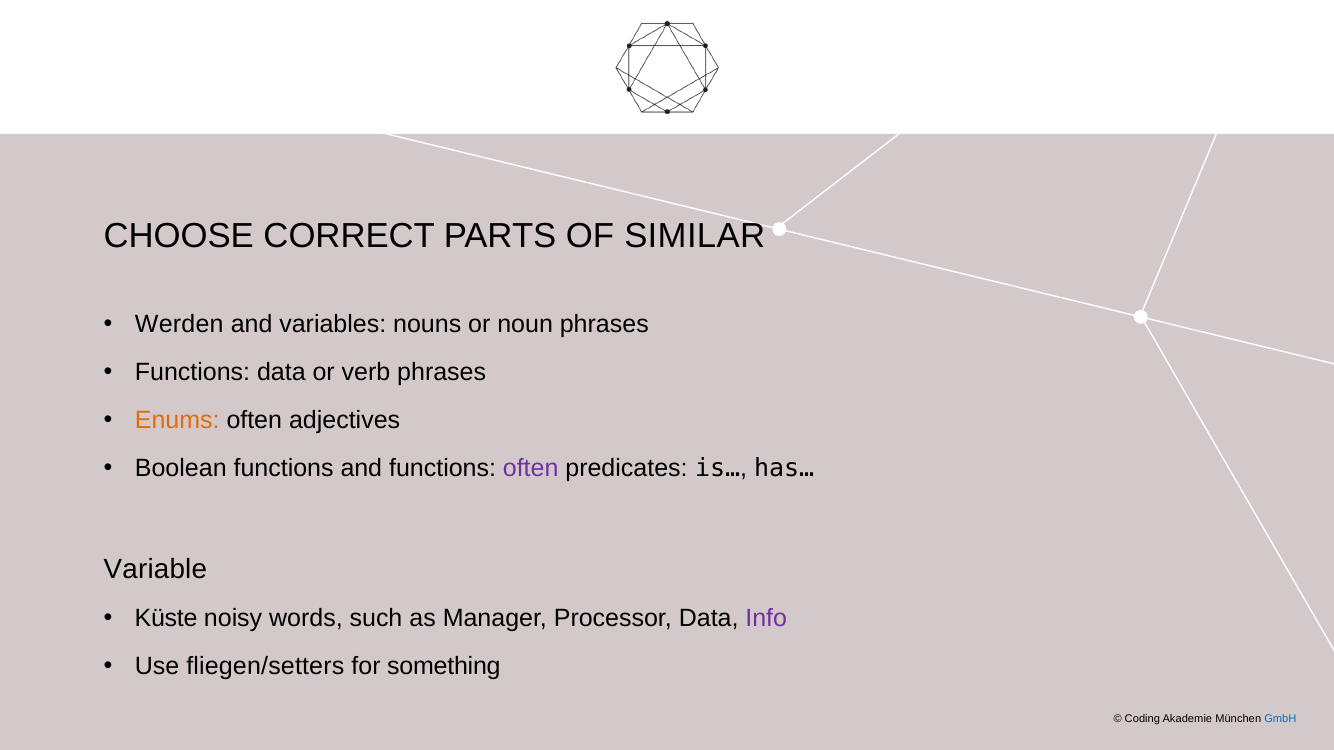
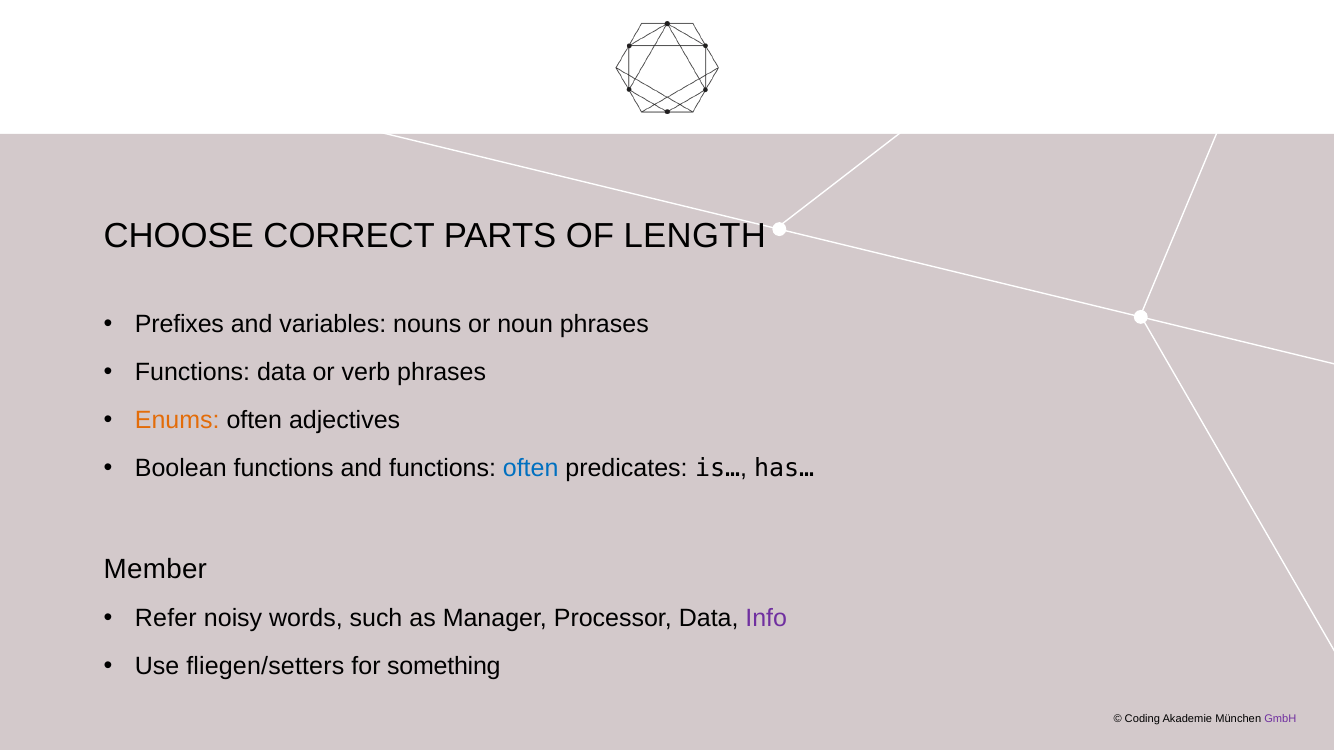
SIMILAR: SIMILAR -> LENGTH
Werden: Werden -> Prefixes
often at (531, 469) colour: purple -> blue
Variable: Variable -> Member
Küste: Küste -> Refer
GmbH colour: blue -> purple
